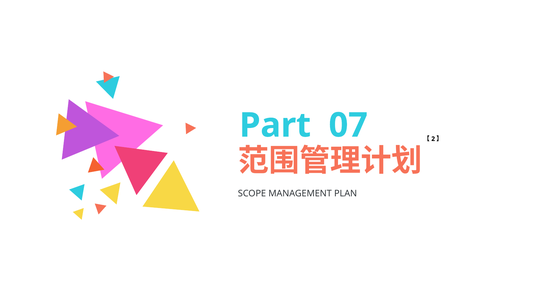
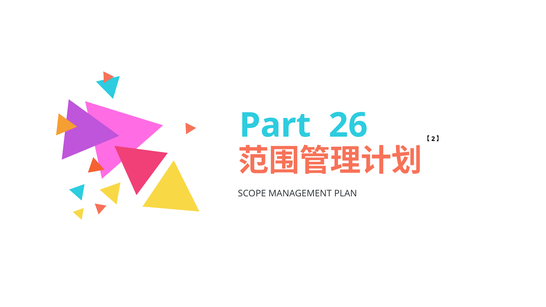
07: 07 -> 26
